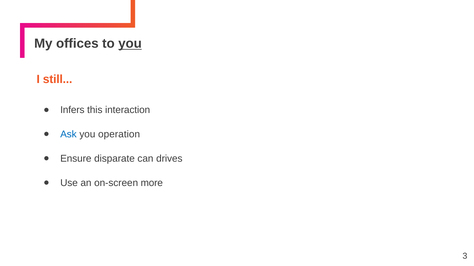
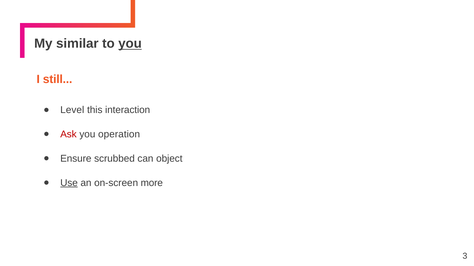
offices: offices -> similar
Infers: Infers -> Level
Ask colour: blue -> red
disparate: disparate -> scrubbed
drives: drives -> object
Use underline: none -> present
